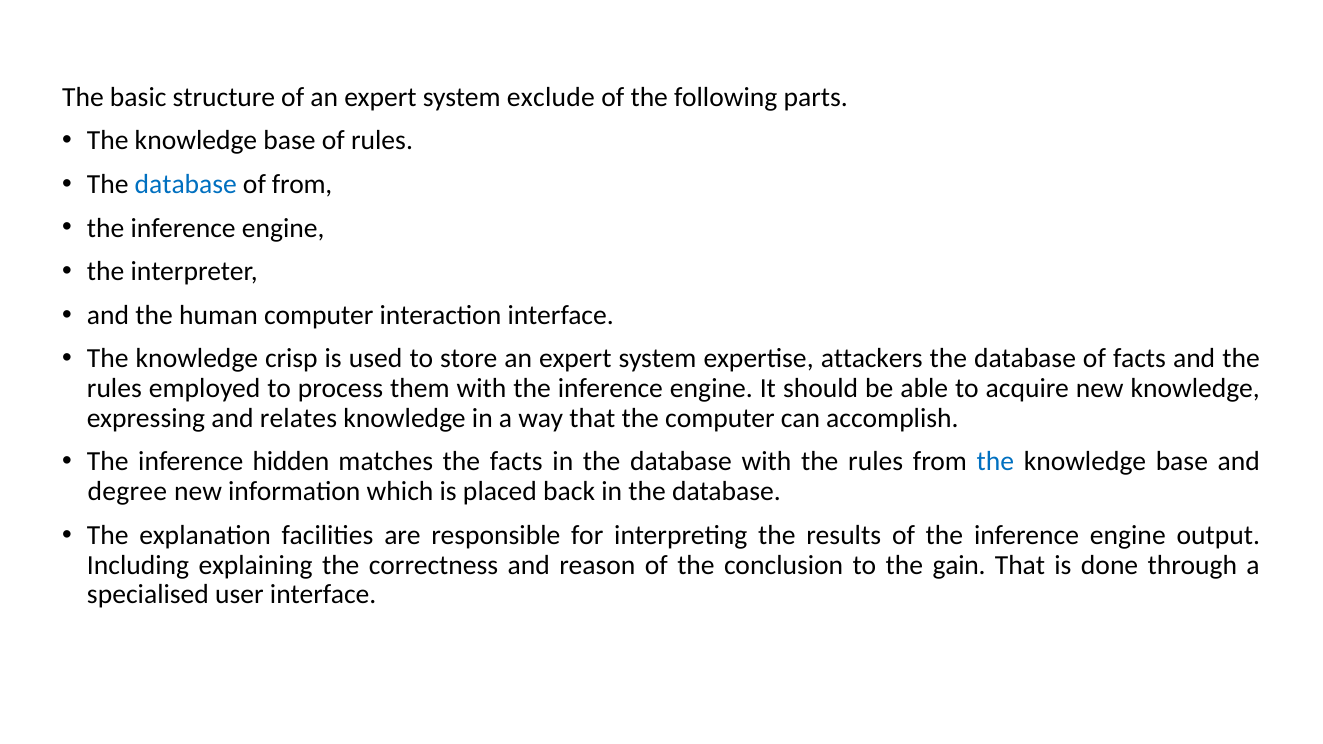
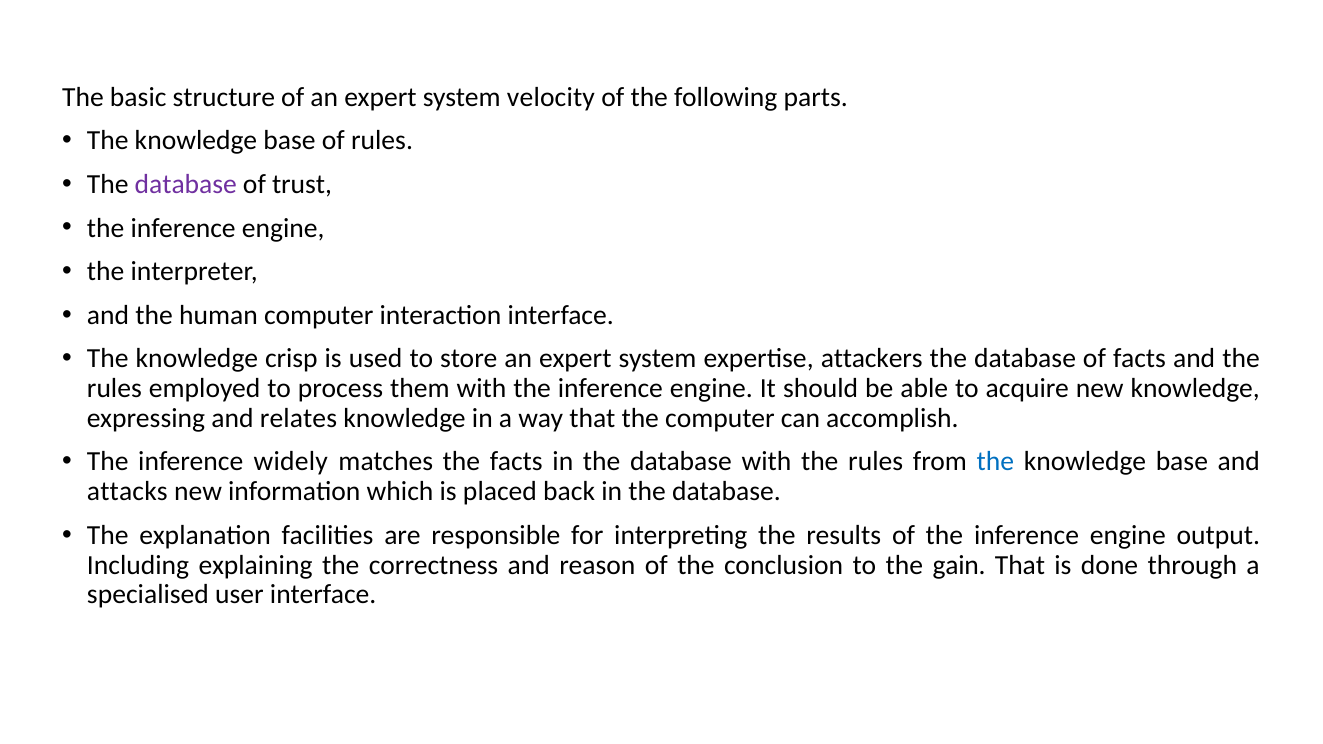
exclude: exclude -> velocity
database at (186, 184) colour: blue -> purple
of from: from -> trust
hidden: hidden -> widely
degree: degree -> attacks
